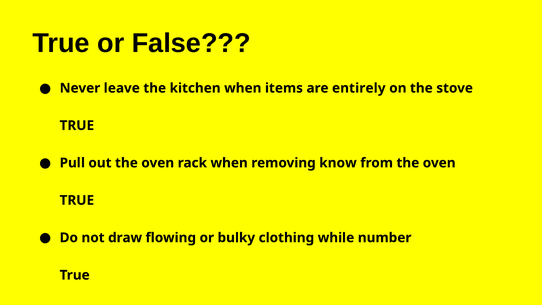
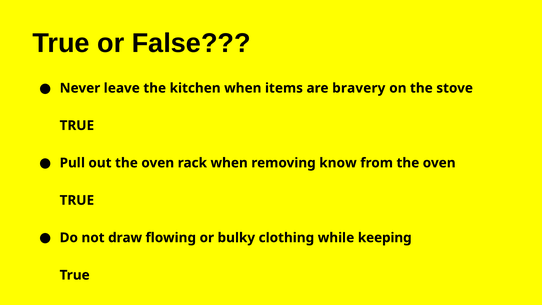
entirely: entirely -> bravery
number: number -> keeping
